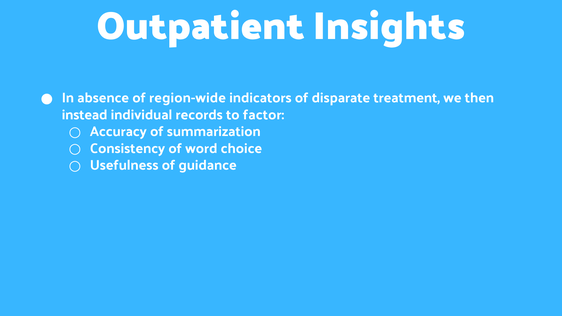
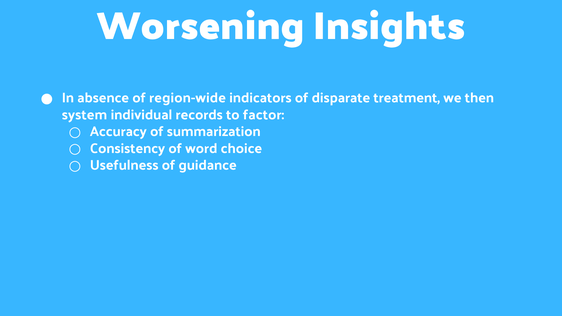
Outpatient: Outpatient -> Worsening
instead: instead -> system
